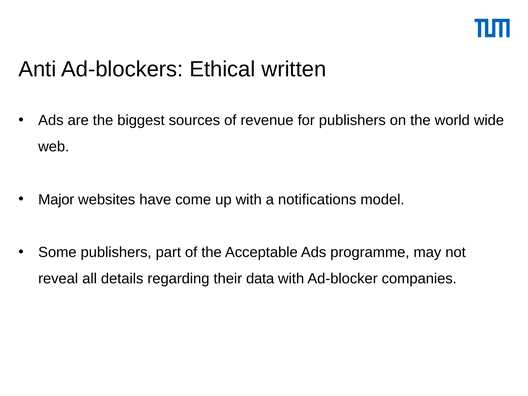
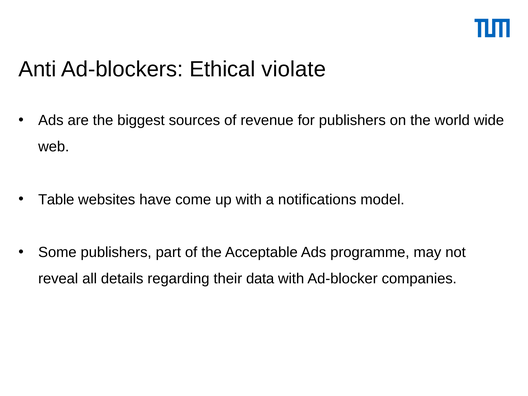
written: written -> violate
Major: Major -> Table
